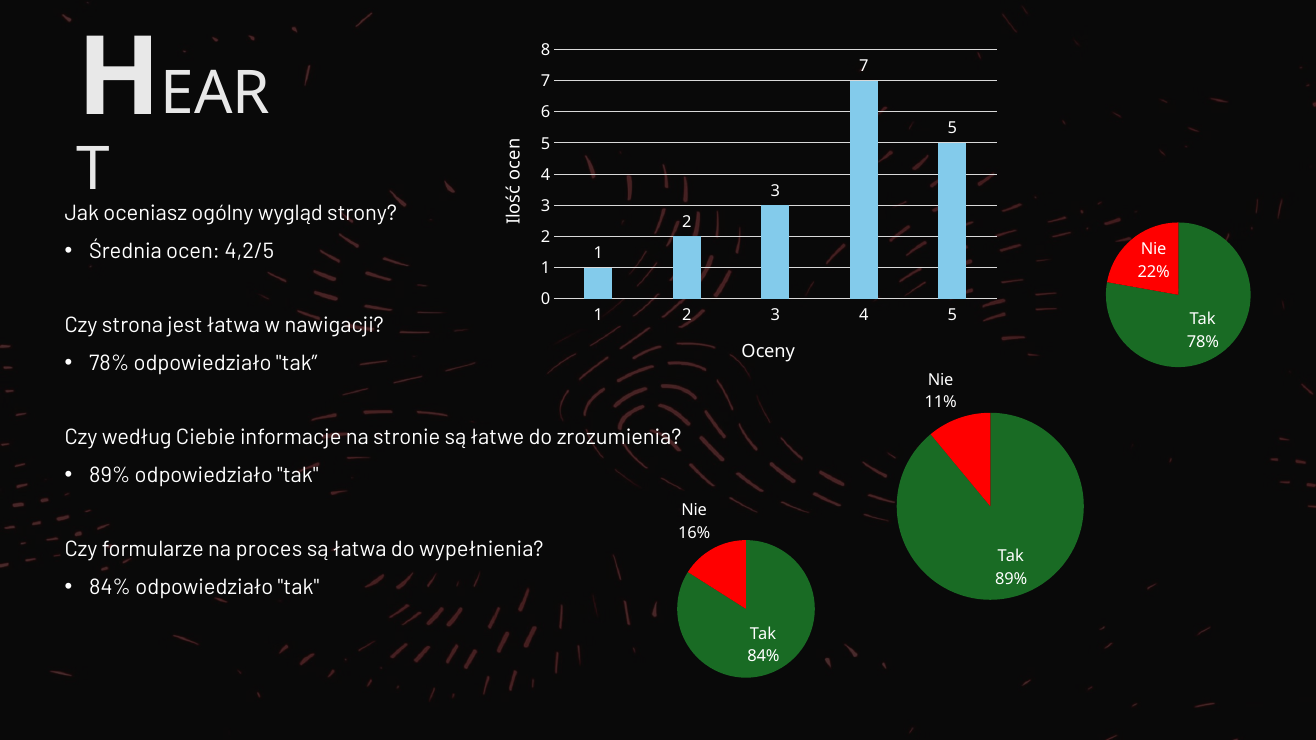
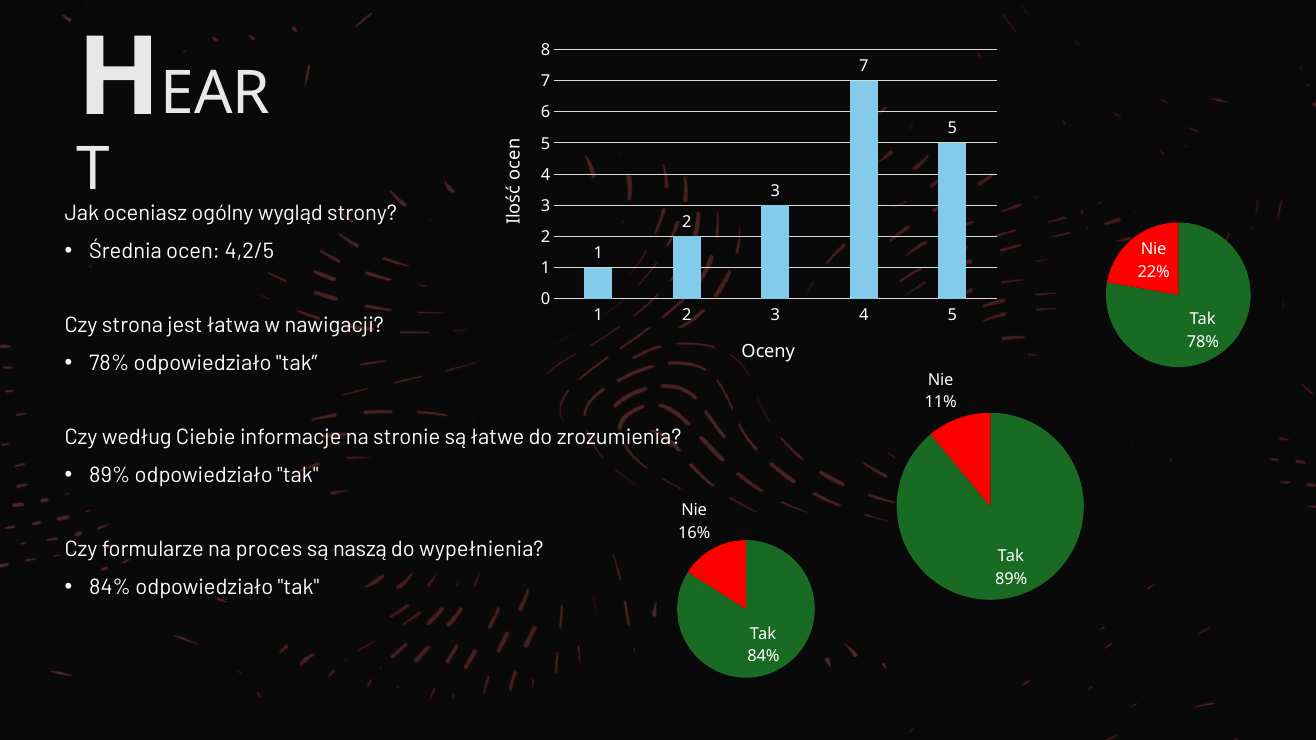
są łatwa: łatwa -> naszą
